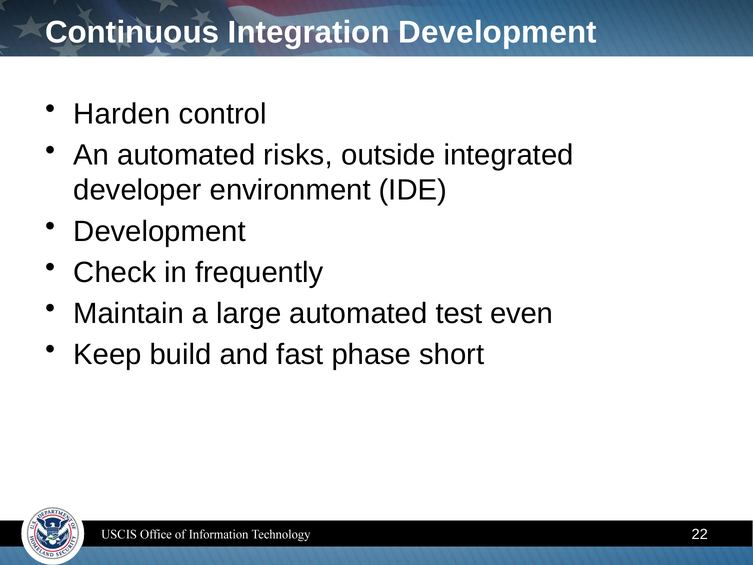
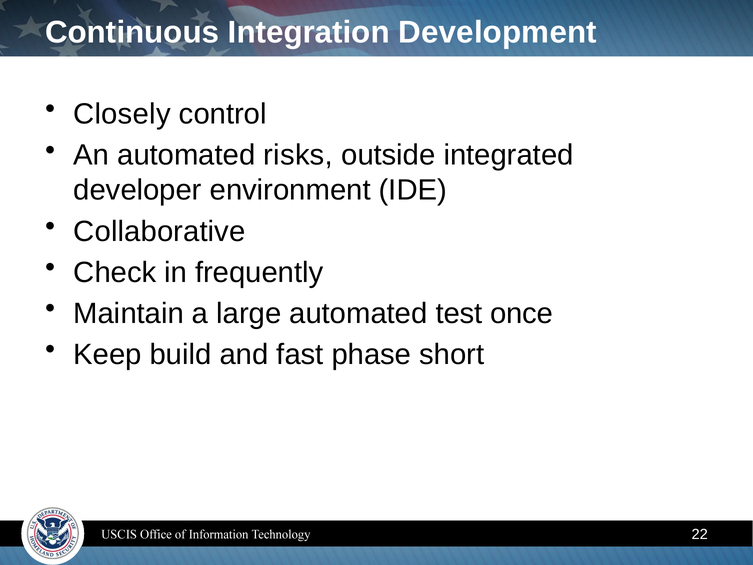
Harden: Harden -> Closely
Development at (160, 231): Development -> Collaborative
even: even -> once
